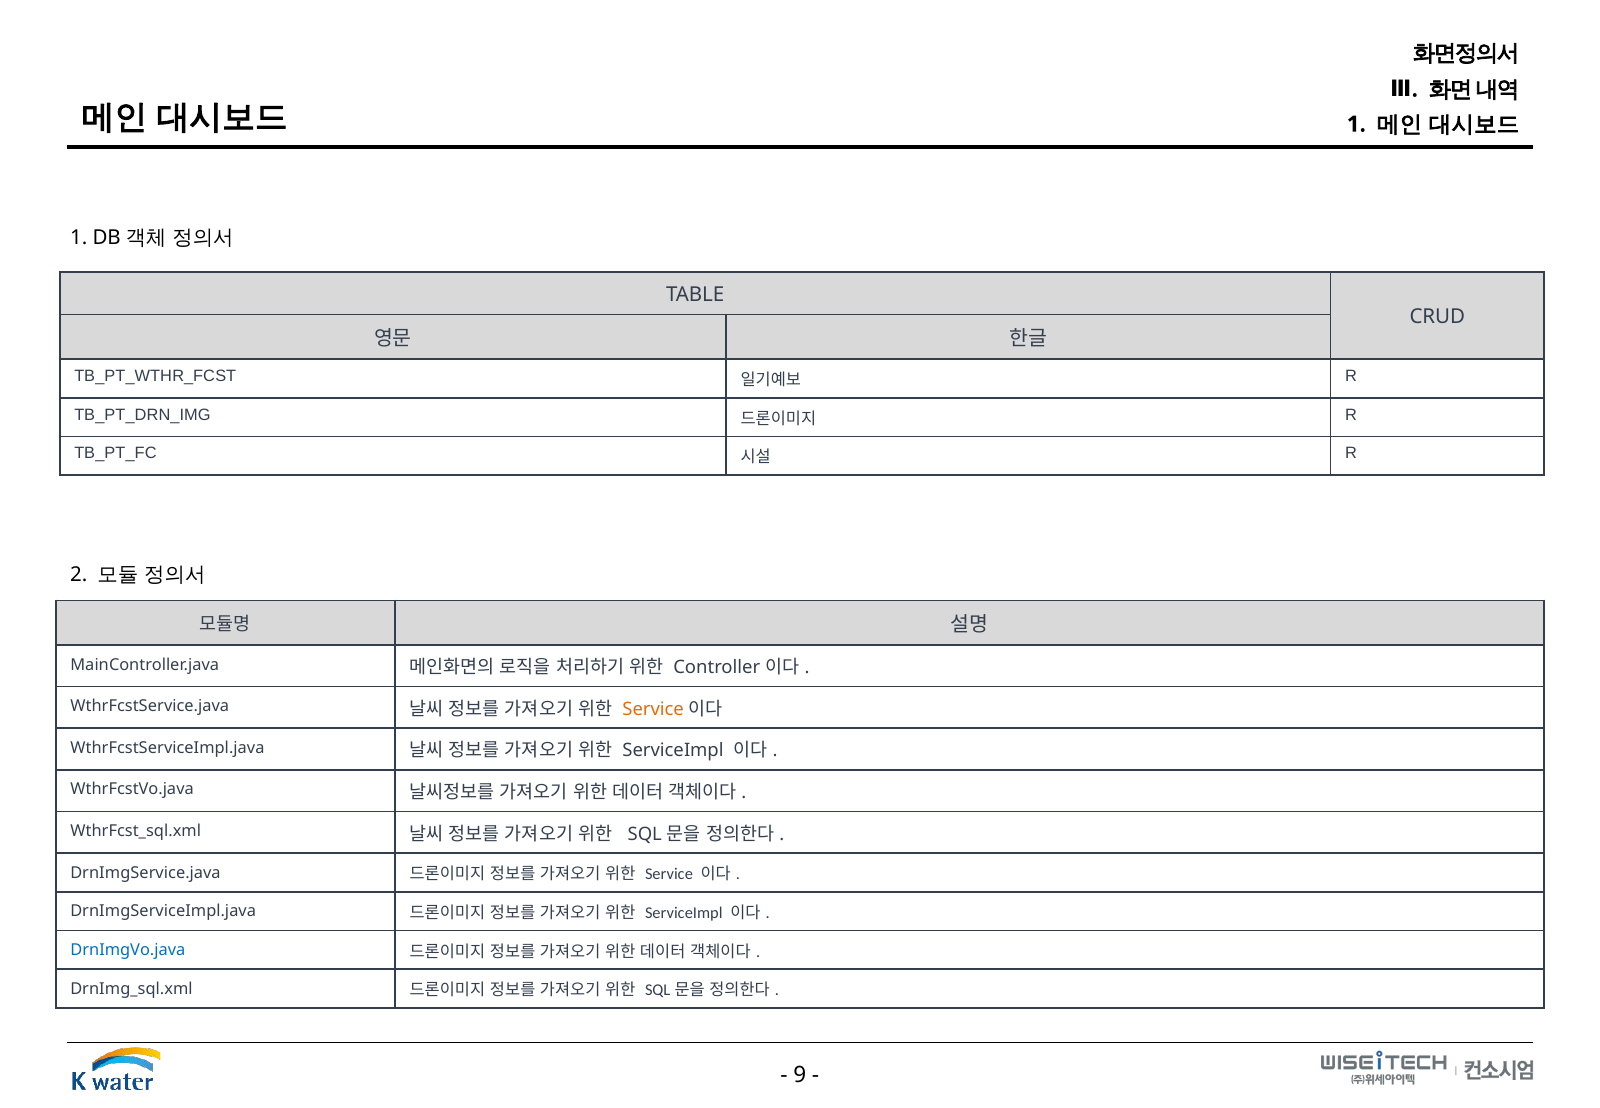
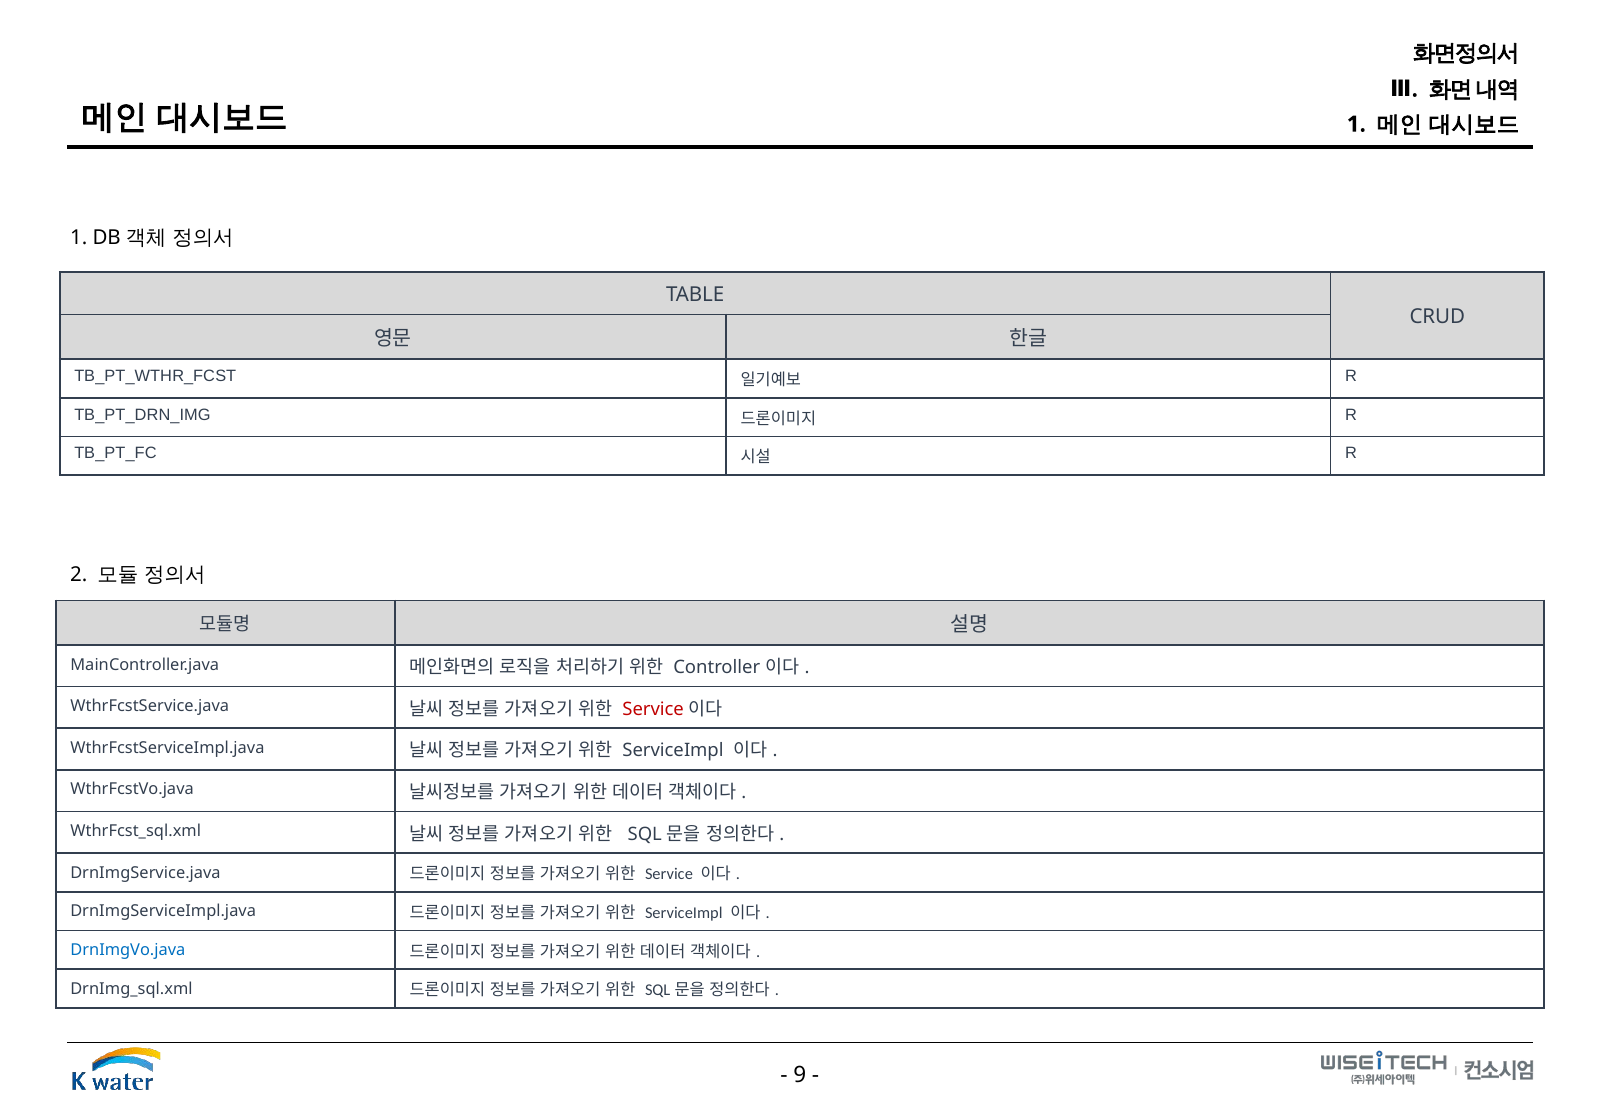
Service at (653, 709) colour: orange -> red
